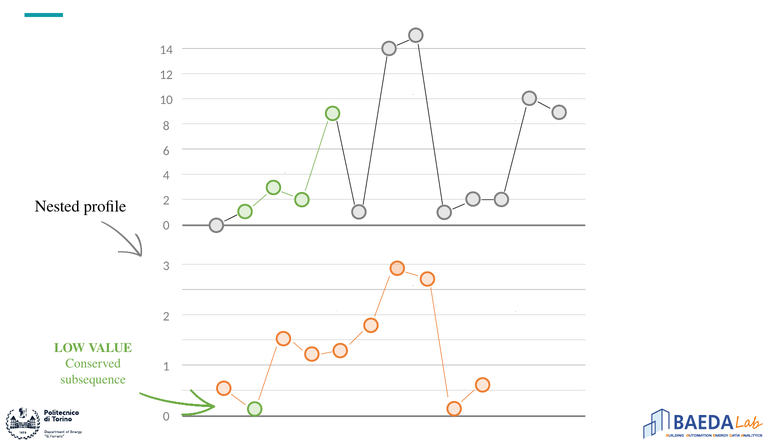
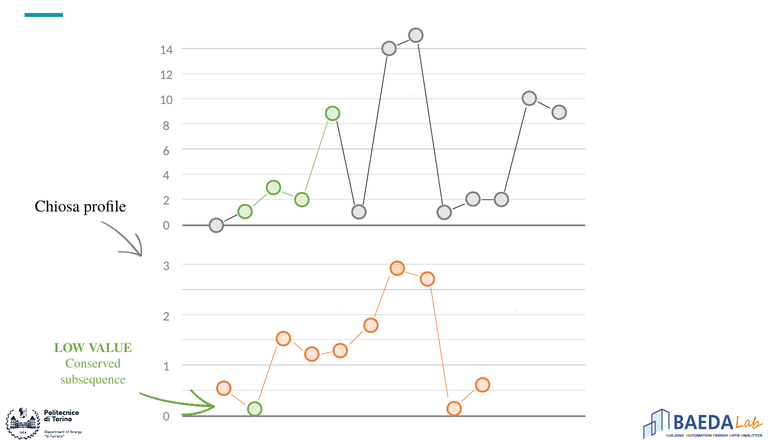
Nested: Nested -> Chiosa
